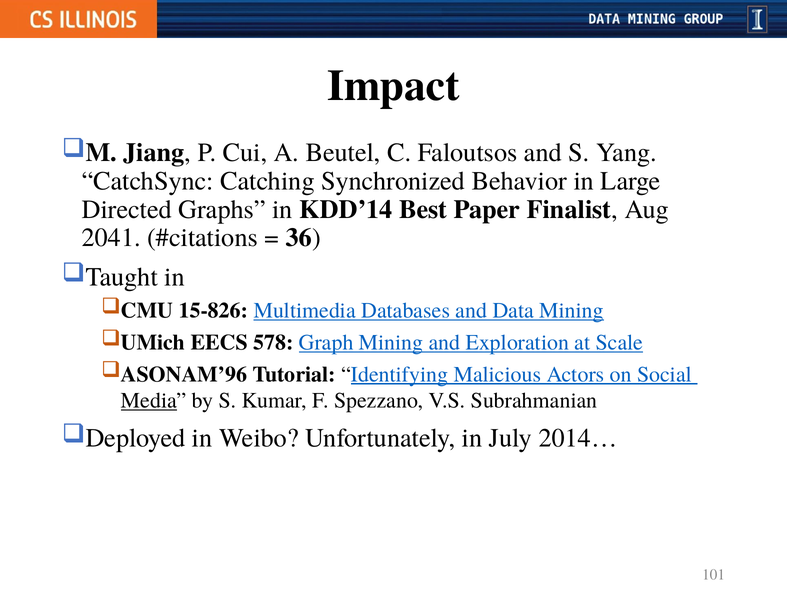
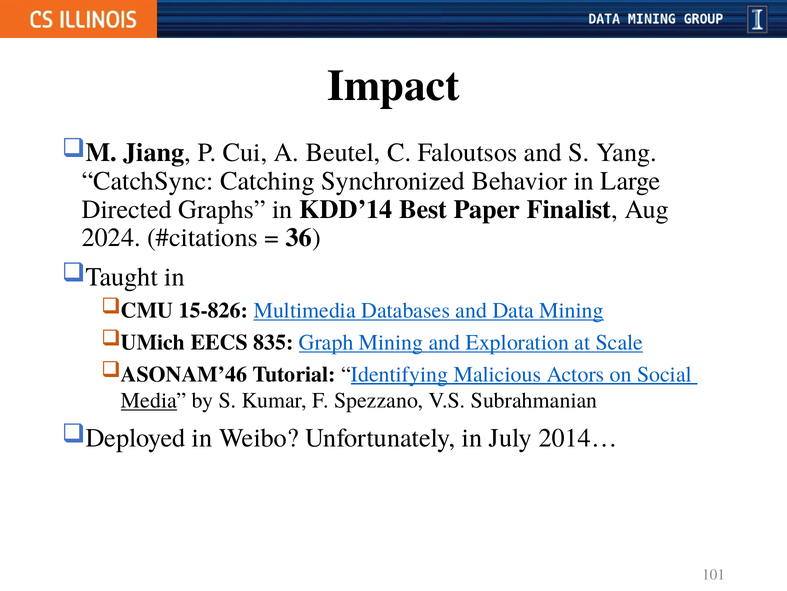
2041: 2041 -> 2024
578: 578 -> 835
ASONAM’96: ASONAM’96 -> ASONAM’46
